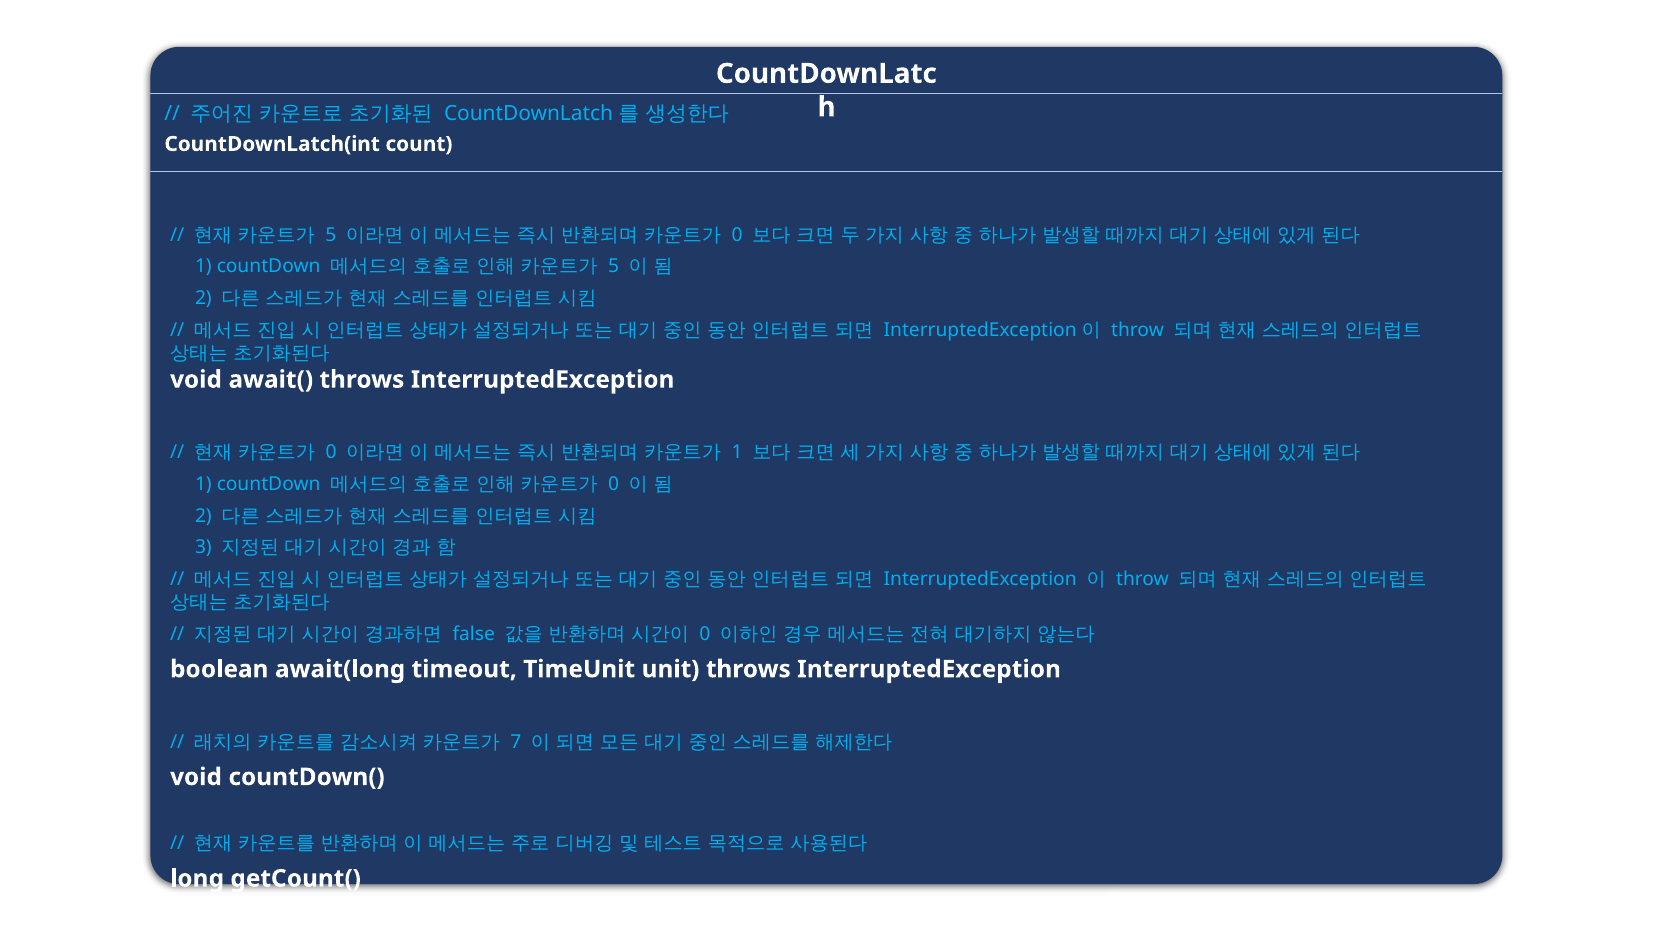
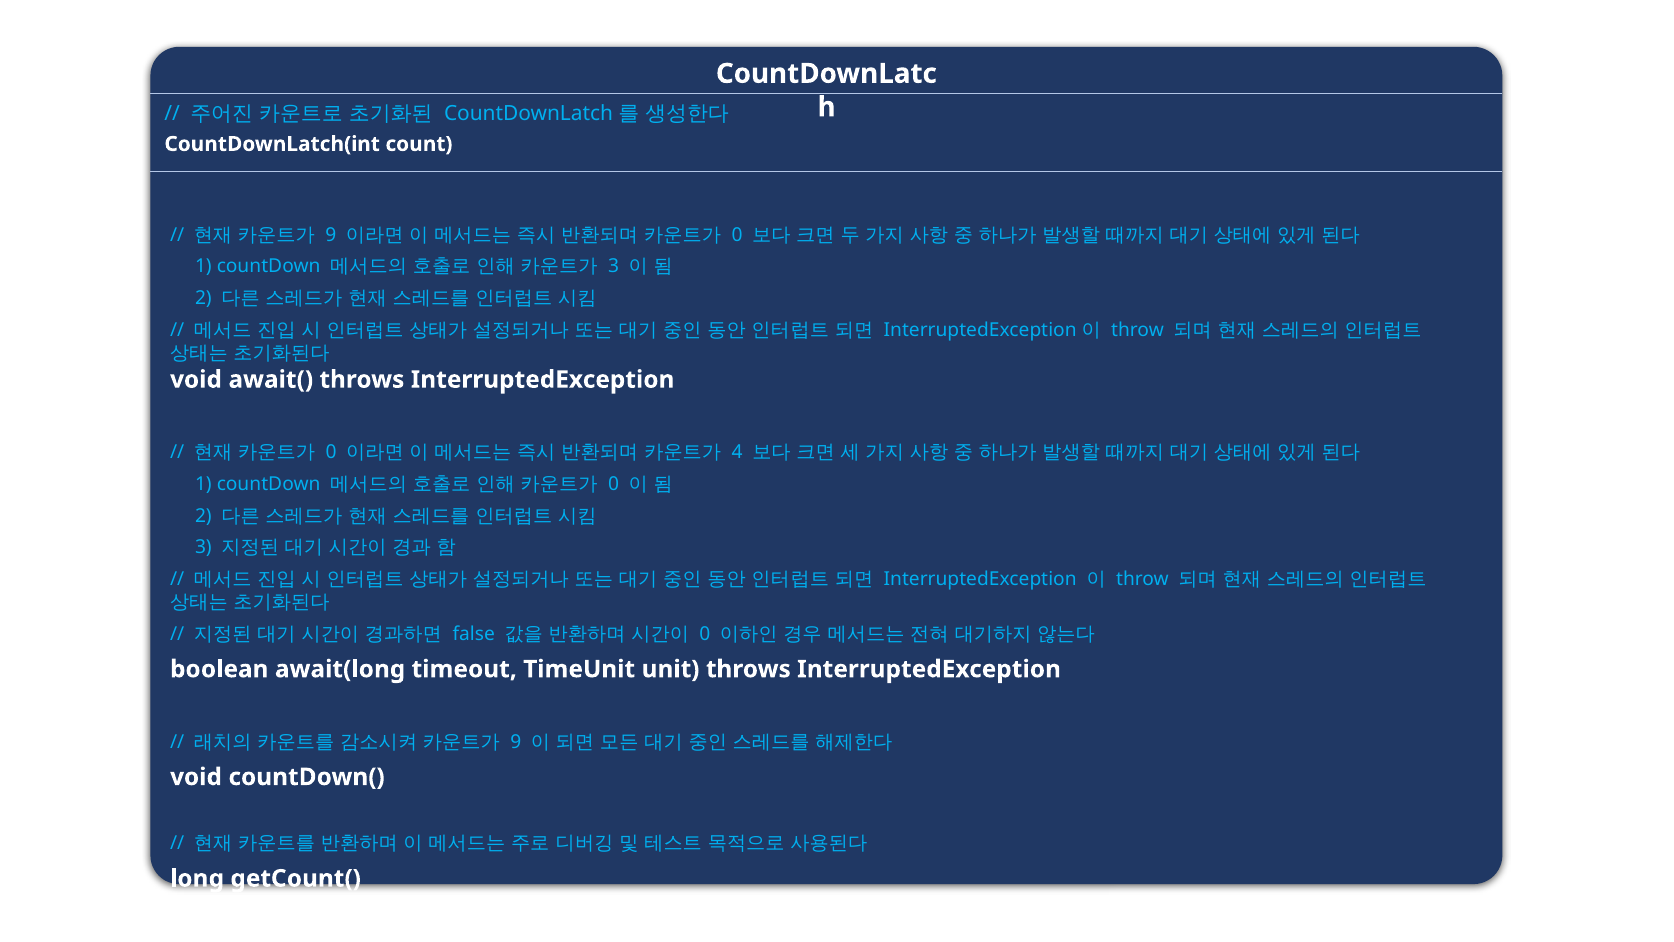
5 at (331, 235): 5 -> 9
5 at (614, 266): 5 -> 3
1 at (737, 452): 1 -> 4
7 at (516, 741): 7 -> 9
